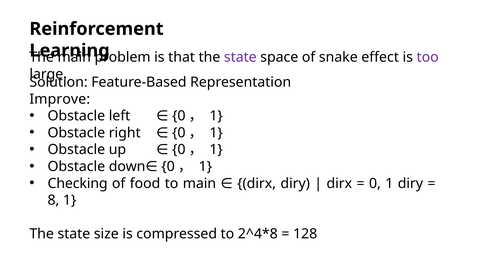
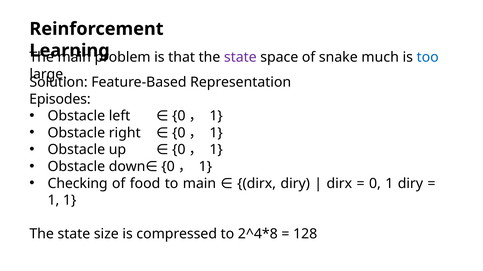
effect: effect -> much
too colour: purple -> blue
Improve: Improve -> Episodes
8 at (53, 201): 8 -> 1
